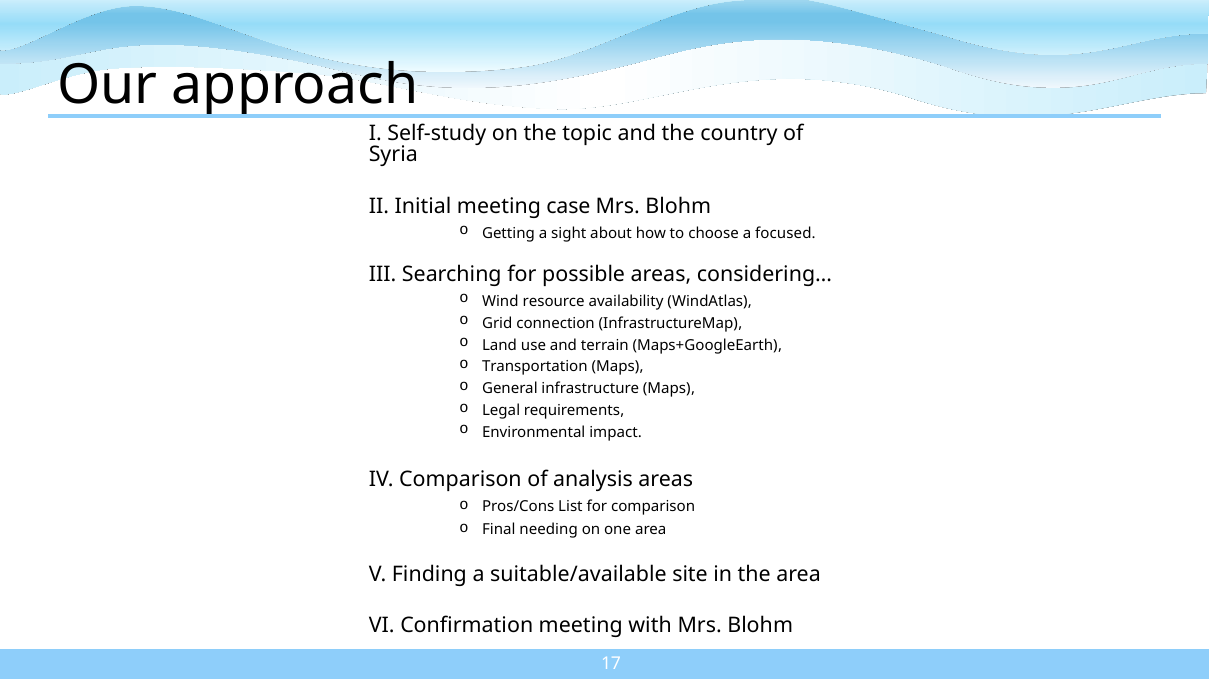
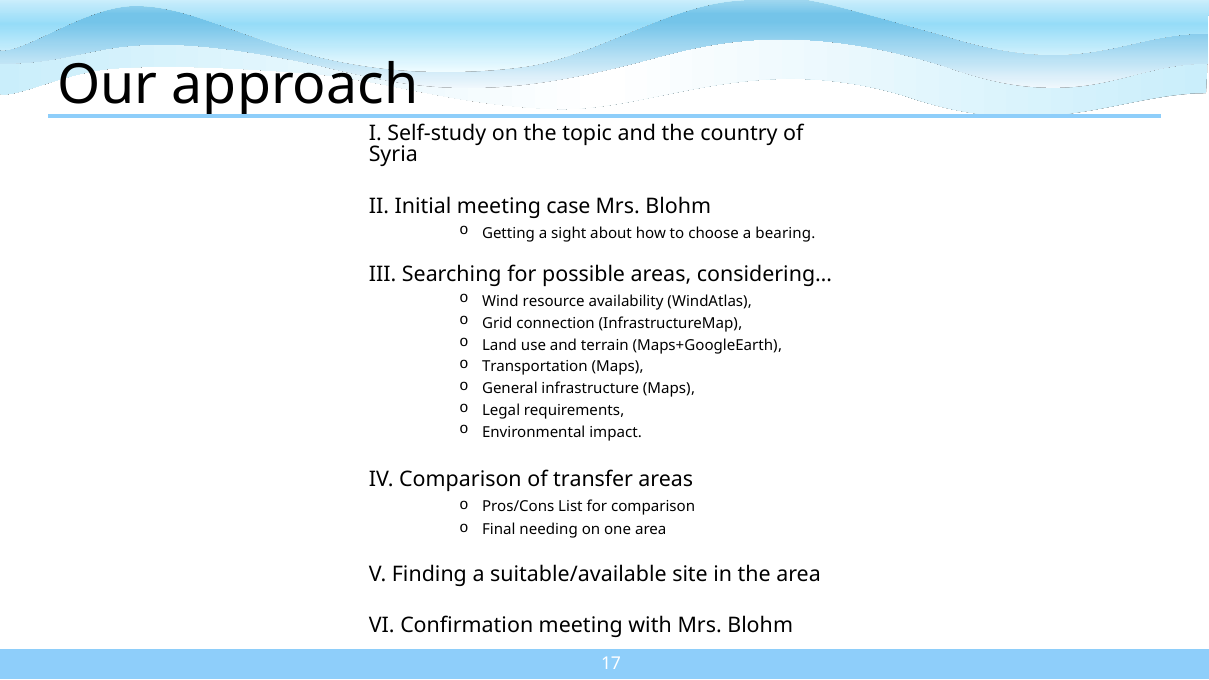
focused: focused -> bearing
analysis: analysis -> transfer
